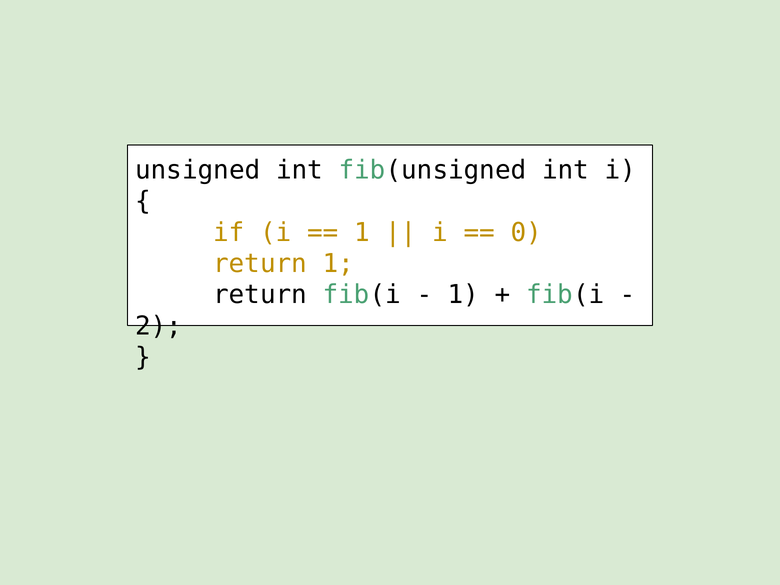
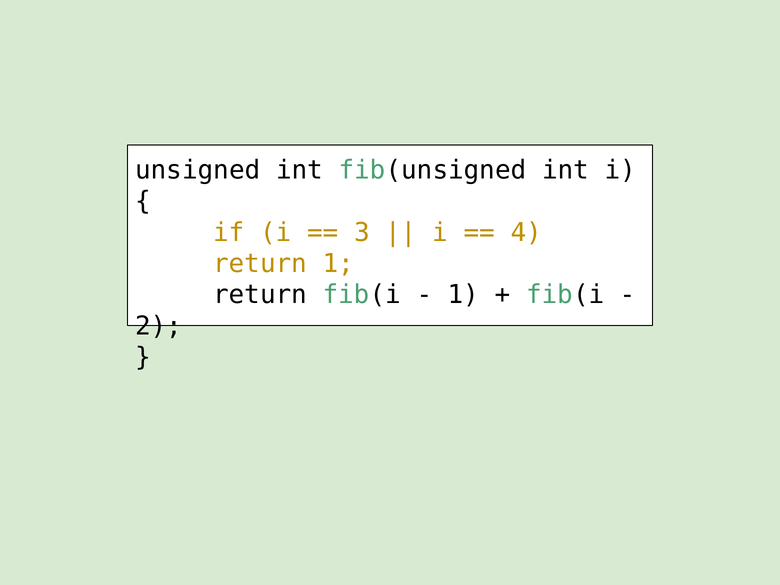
1 at (362, 232): 1 -> 3
0: 0 -> 4
